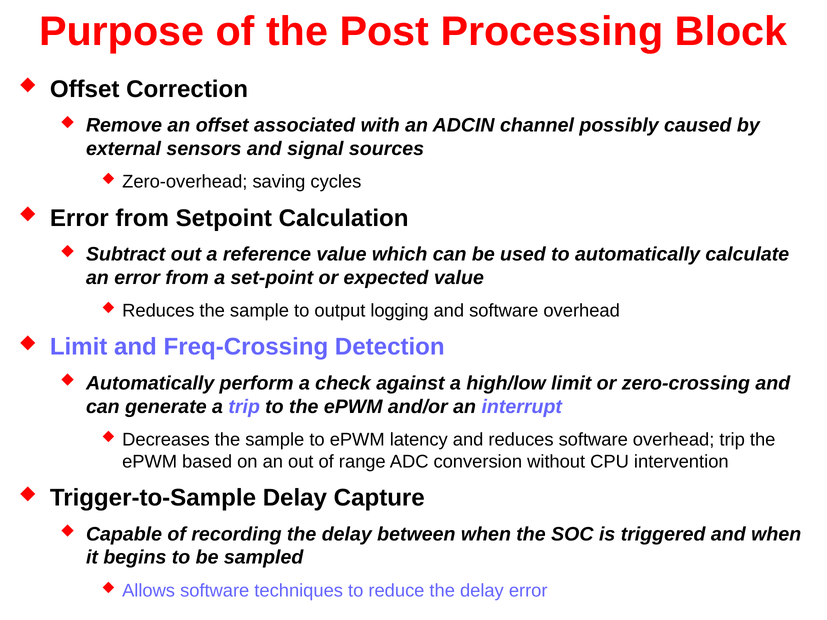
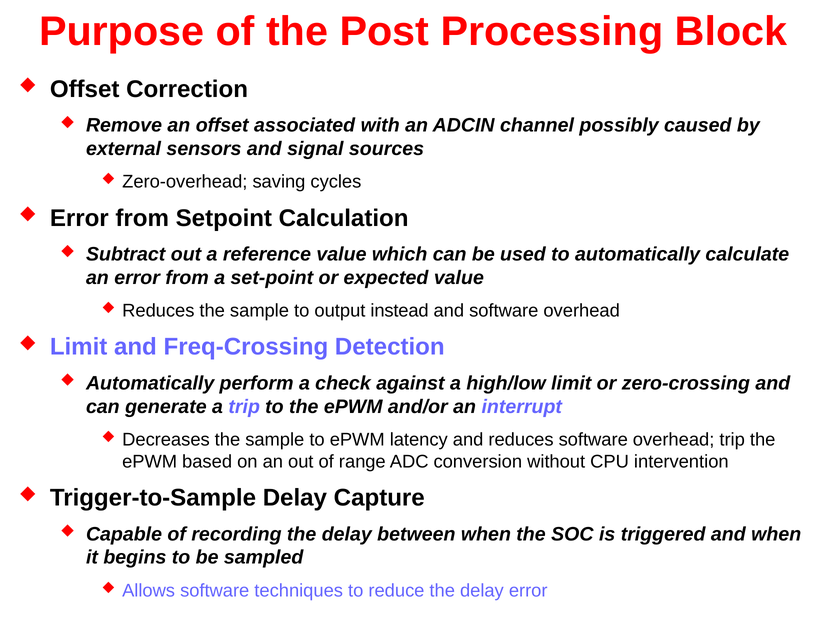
logging: logging -> instead
